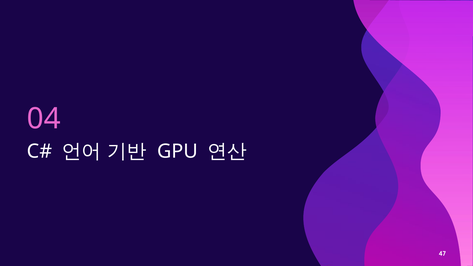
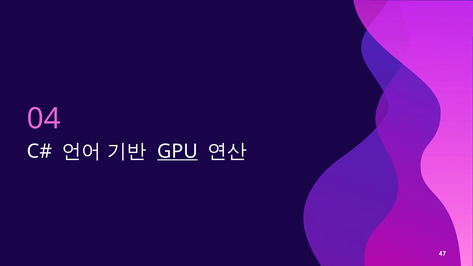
GPU underline: none -> present
